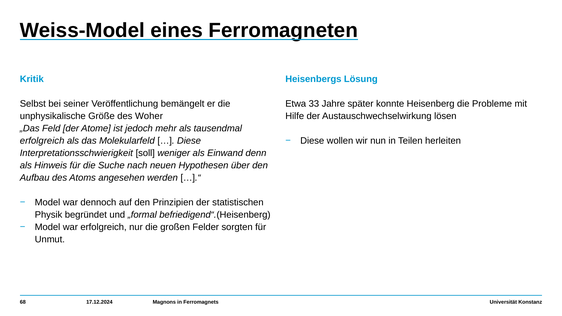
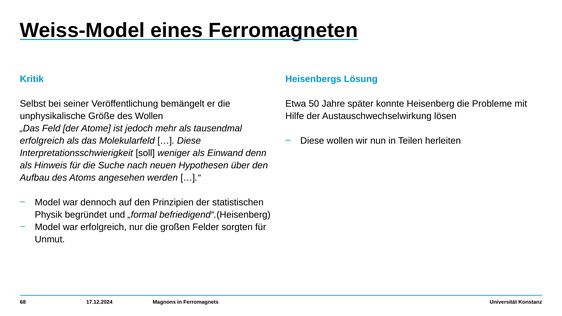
33: 33 -> 50
des Woher: Woher -> Wollen
